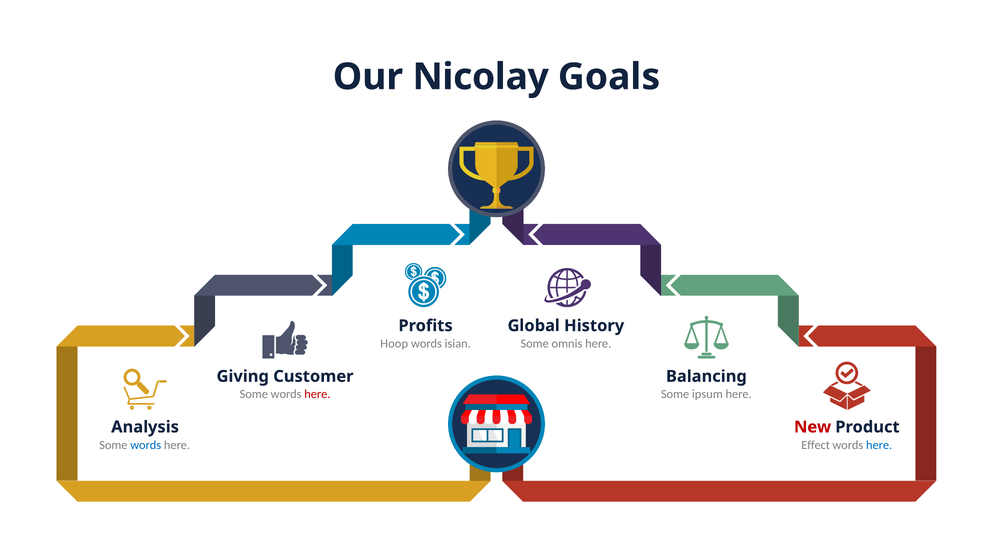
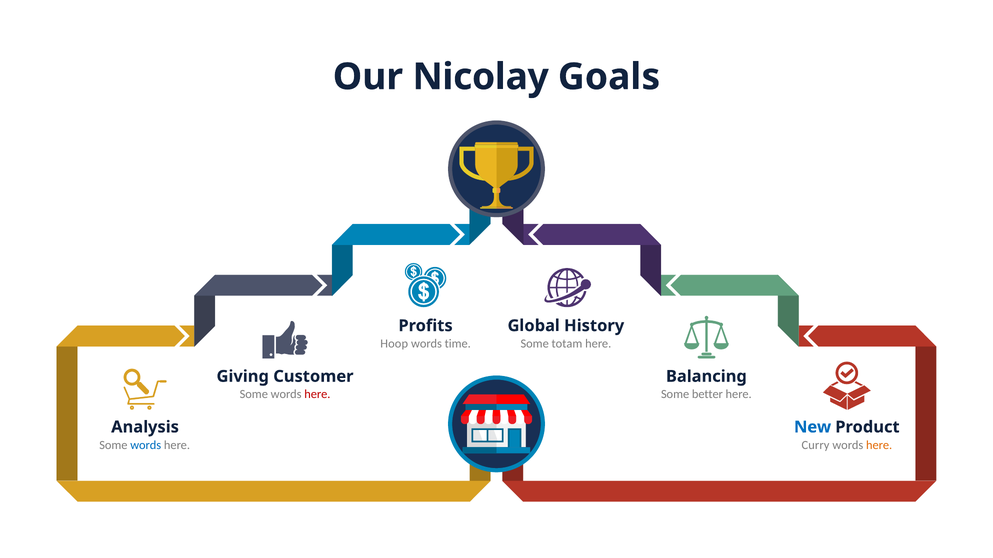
isian: isian -> time
omnis: omnis -> totam
ipsum: ipsum -> better
New colour: red -> blue
Effect: Effect -> Curry
here at (879, 445) colour: blue -> orange
